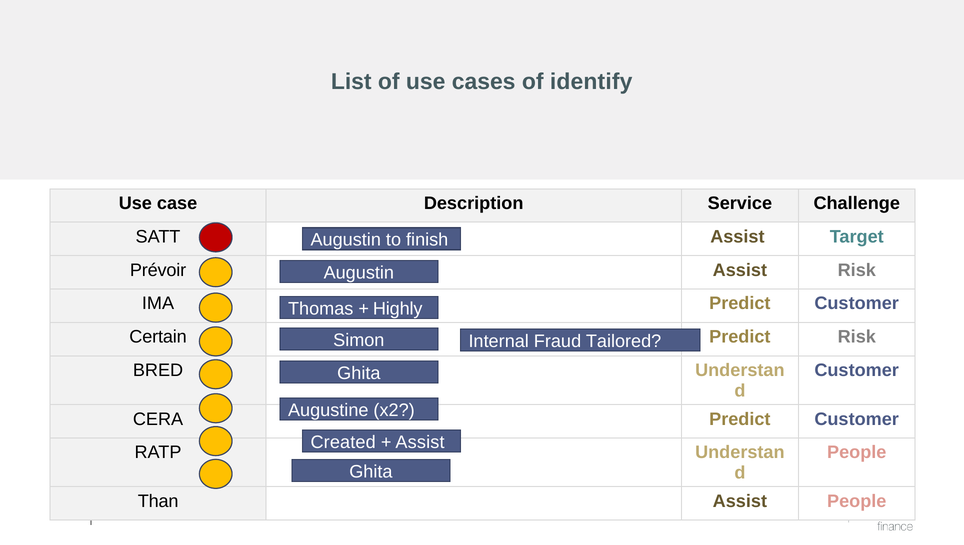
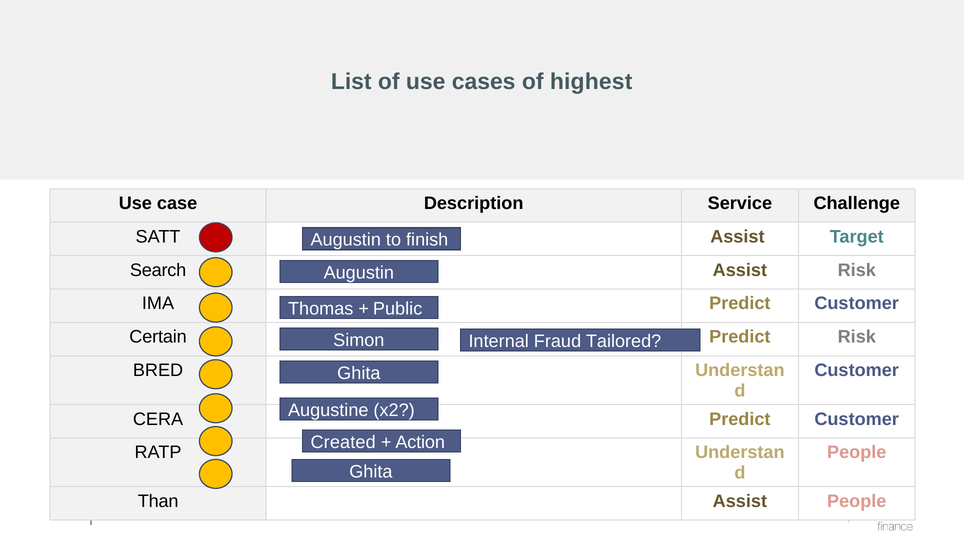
identify: identify -> highest
Prévoir: Prévoir -> Search
Highly: Highly -> Public
Assist at (420, 443): Assist -> Action
